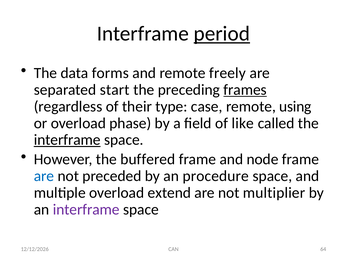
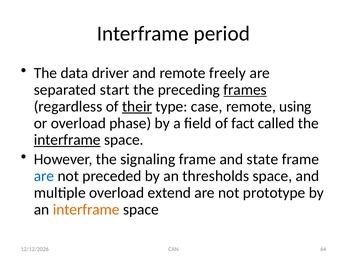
period underline: present -> none
forms: forms -> driver
their underline: none -> present
like: like -> fact
buffered: buffered -> signaling
node: node -> state
procedure: procedure -> thresholds
multiplier: multiplier -> prototype
interframe at (86, 209) colour: purple -> orange
